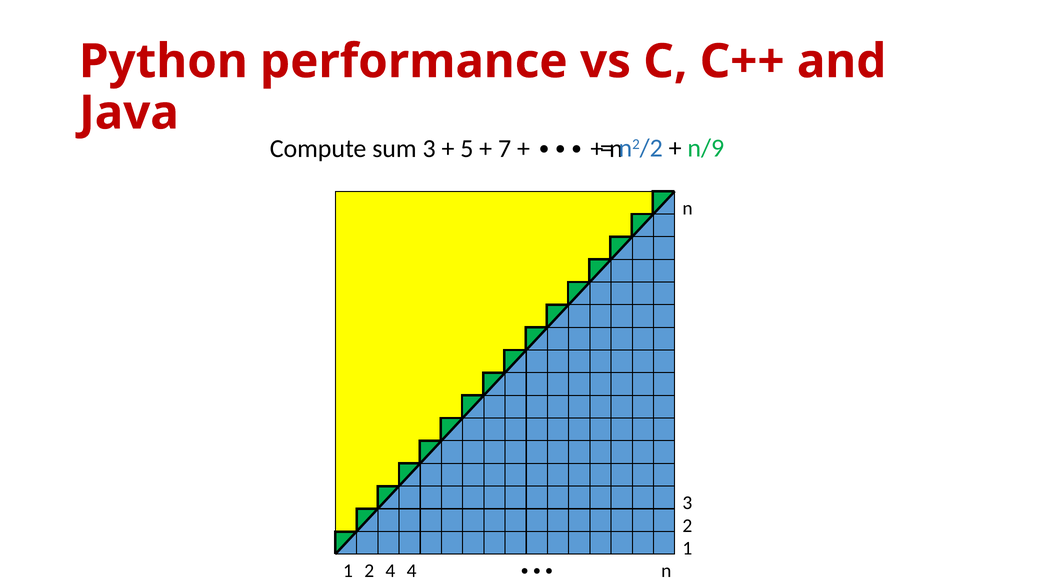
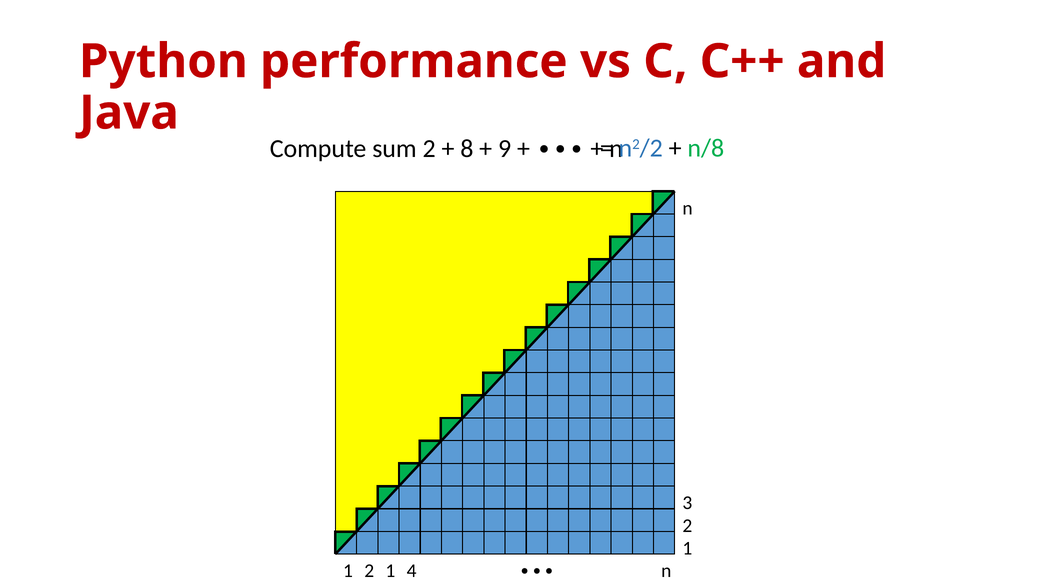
sum 3: 3 -> 2
5: 5 -> 8
7: 7 -> 9
n/9: n/9 -> n/8
2 4: 4 -> 1
